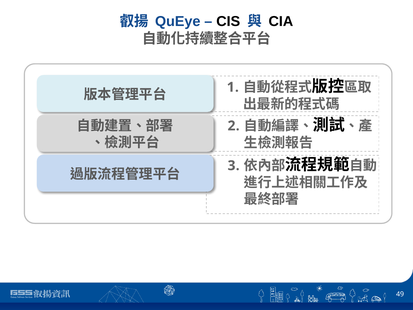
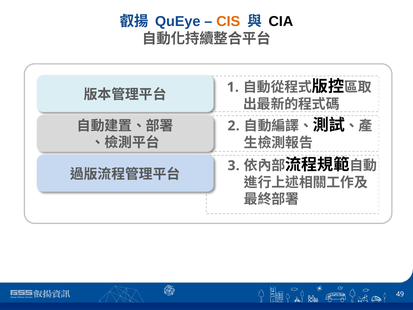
CIS colour: black -> orange
